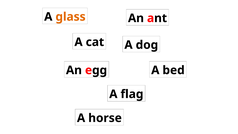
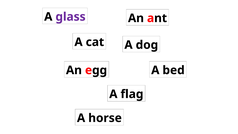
glass colour: orange -> purple
